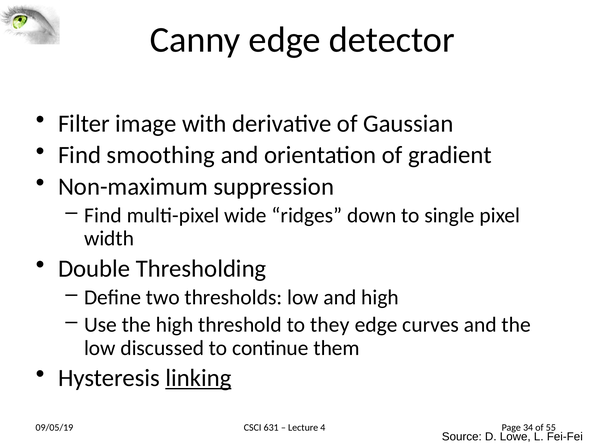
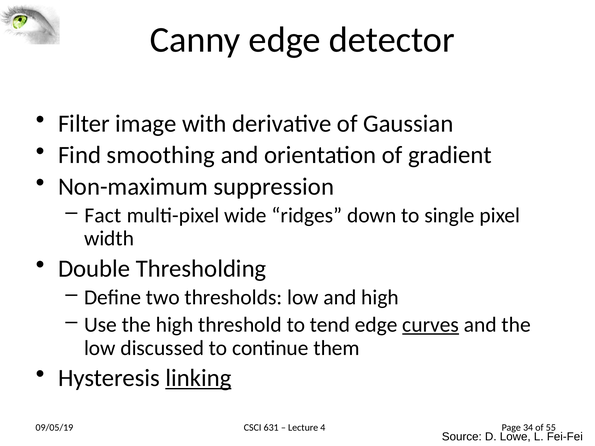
Find at (103, 215): Find -> Fact
they: they -> tend
curves underline: none -> present
